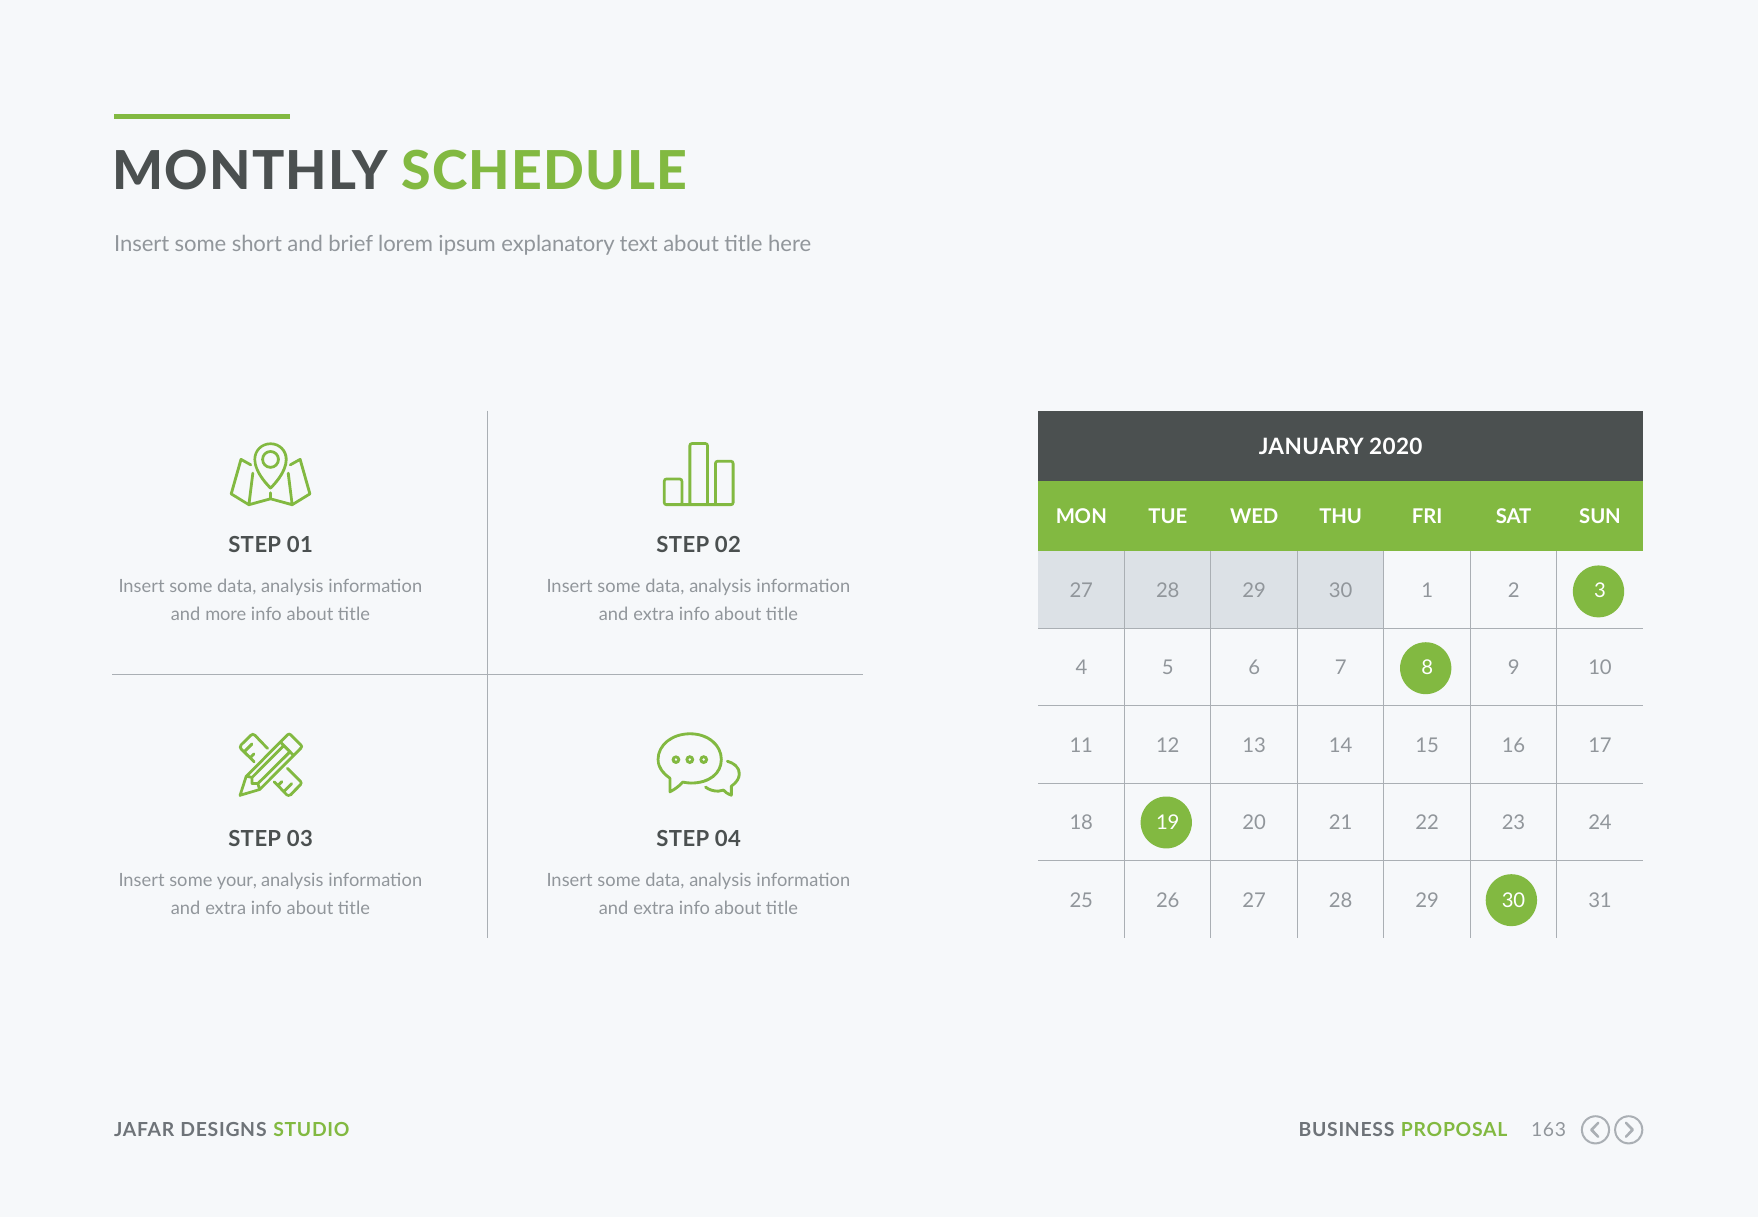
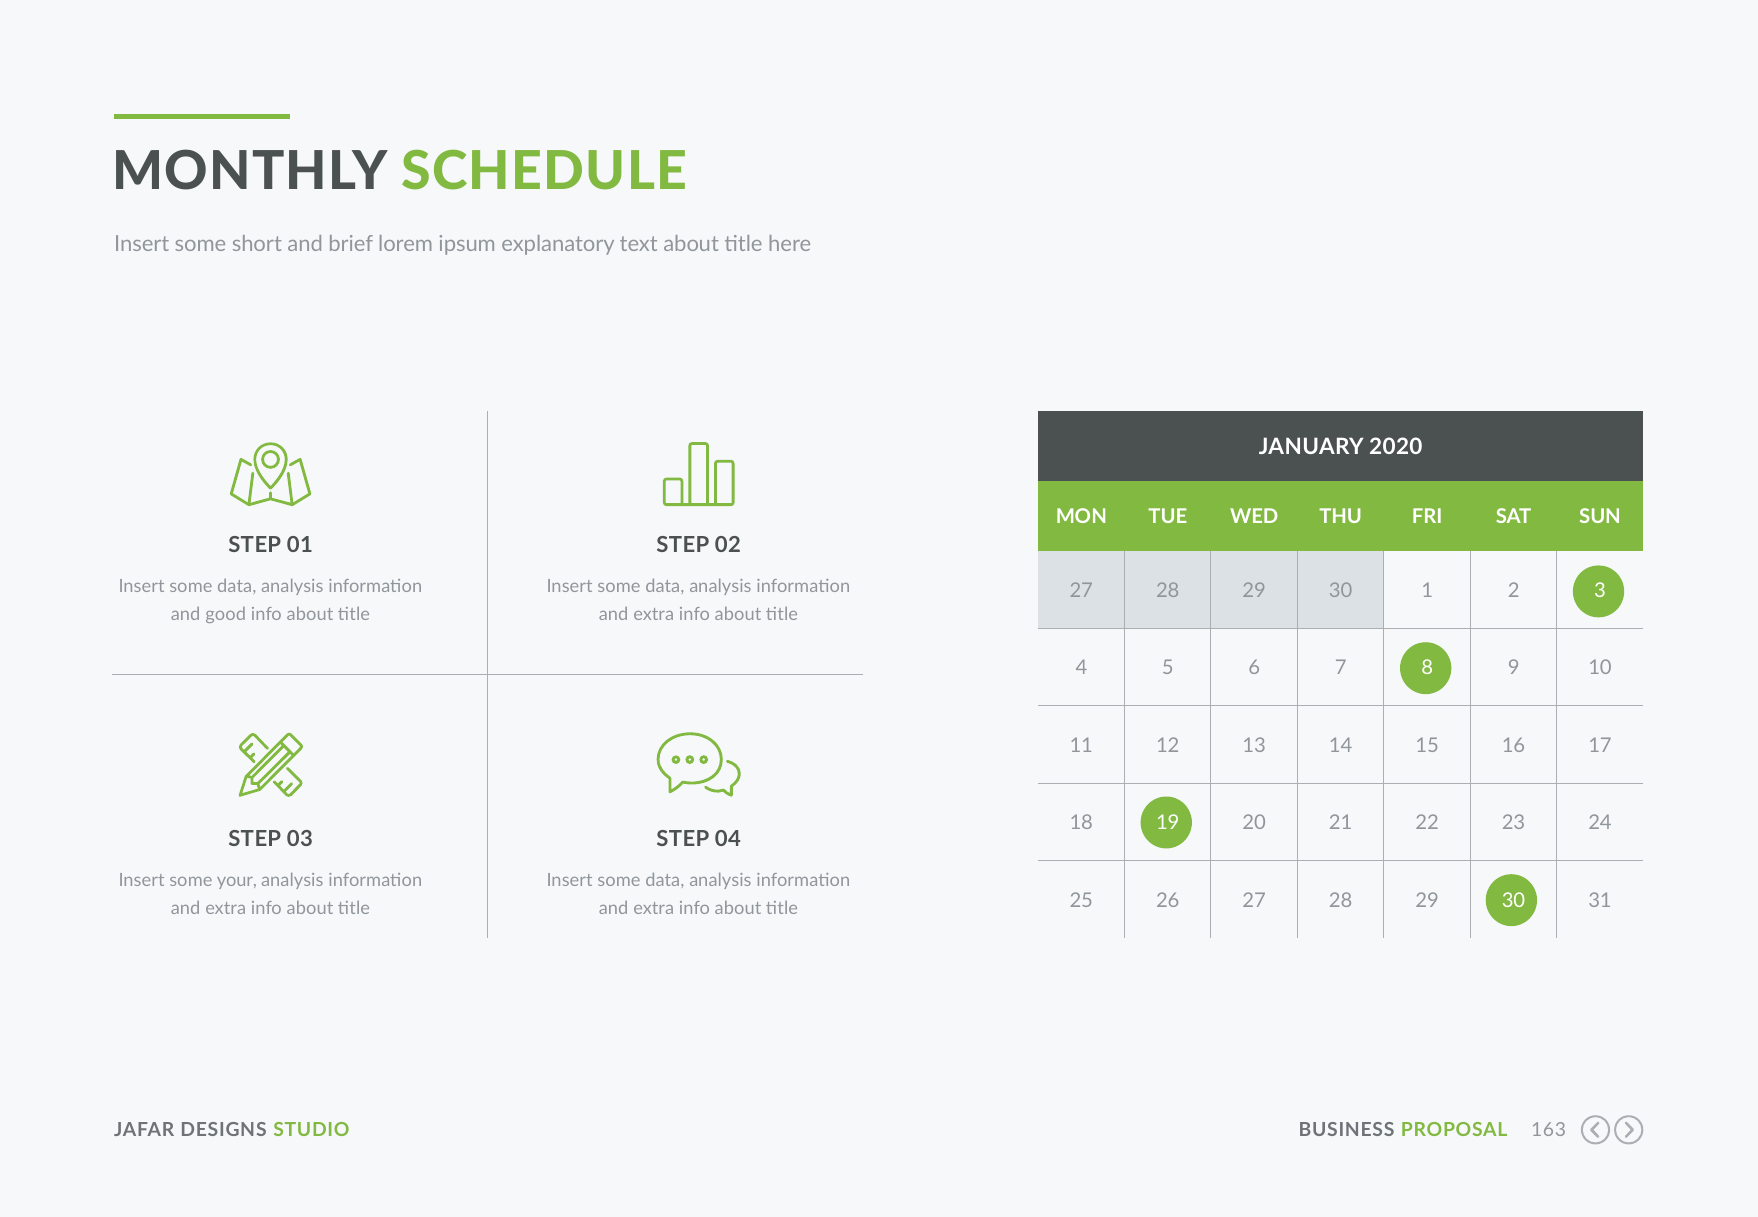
more: more -> good
